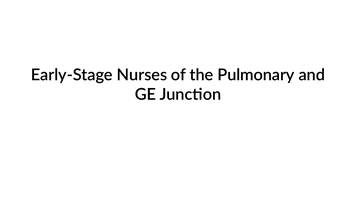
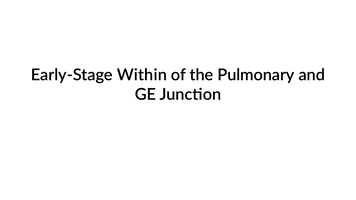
Nurses: Nurses -> Within
